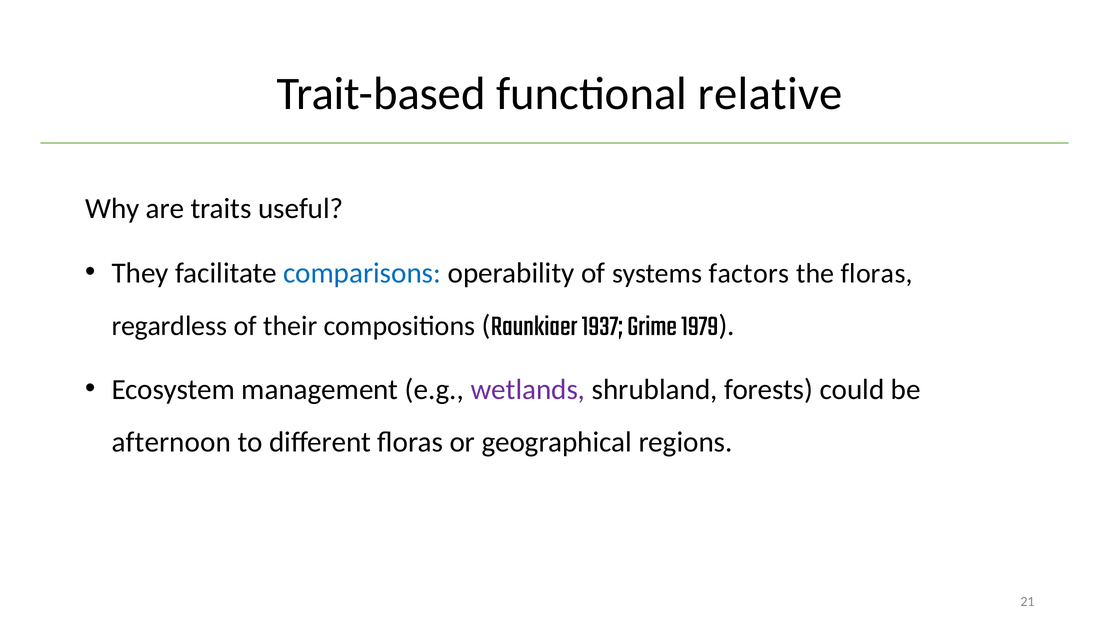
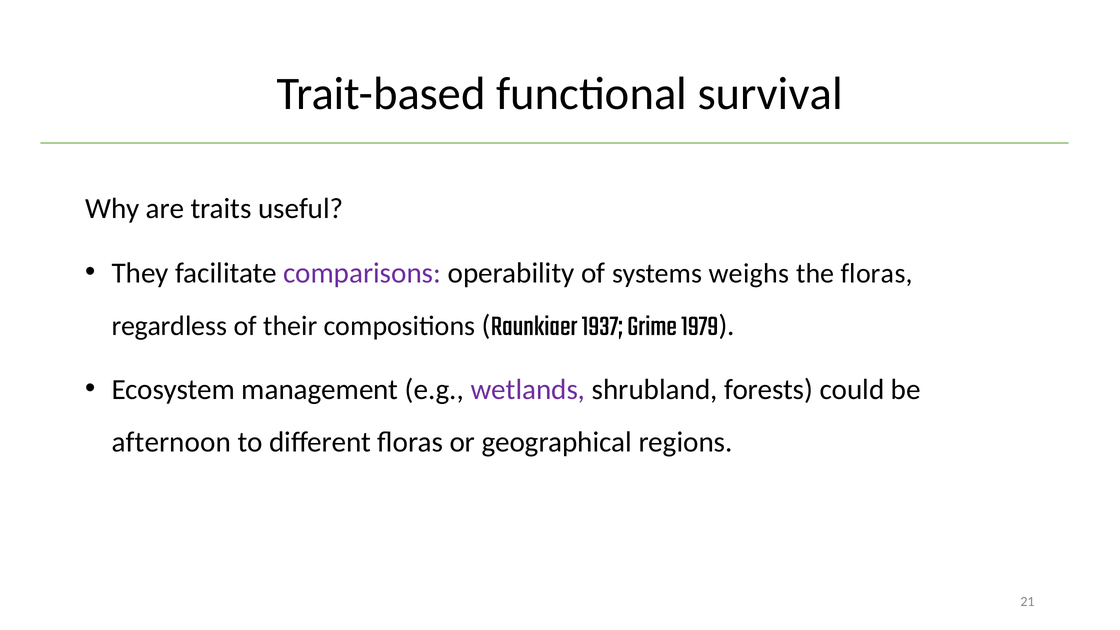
relative: relative -> survival
comparisons colour: blue -> purple
factors: factors -> weighs
